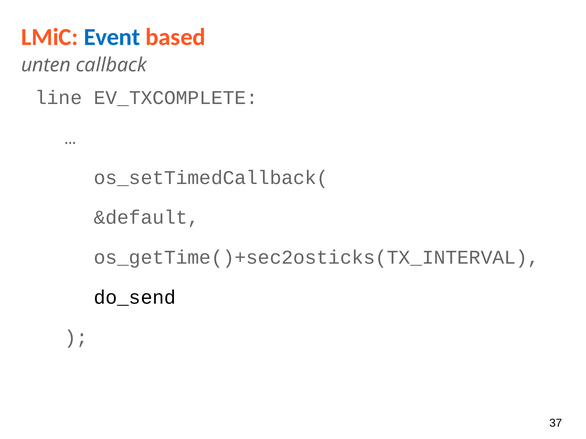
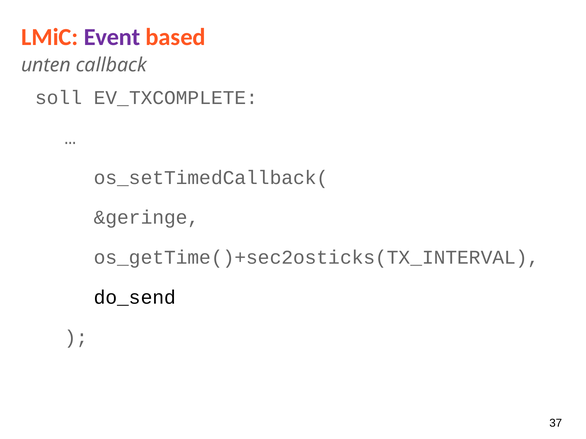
Event colour: blue -> purple
line: line -> soll
&default: &default -> &geringe
